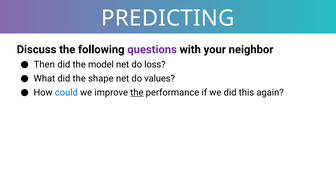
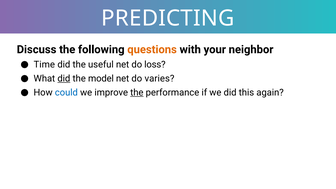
questions colour: purple -> orange
Then: Then -> Time
model: model -> useful
did at (64, 79) underline: none -> present
shape: shape -> model
values: values -> varies
